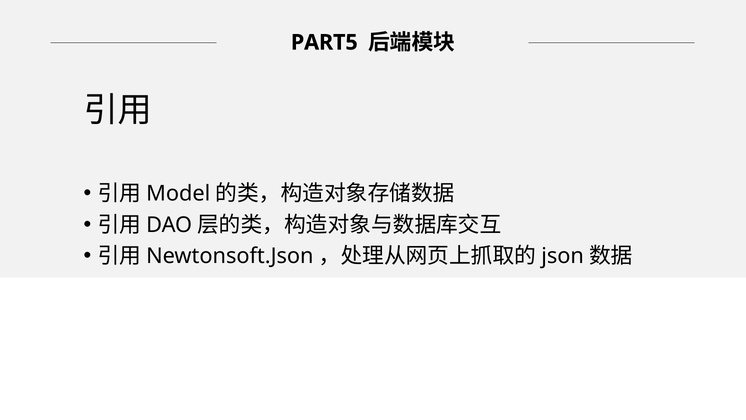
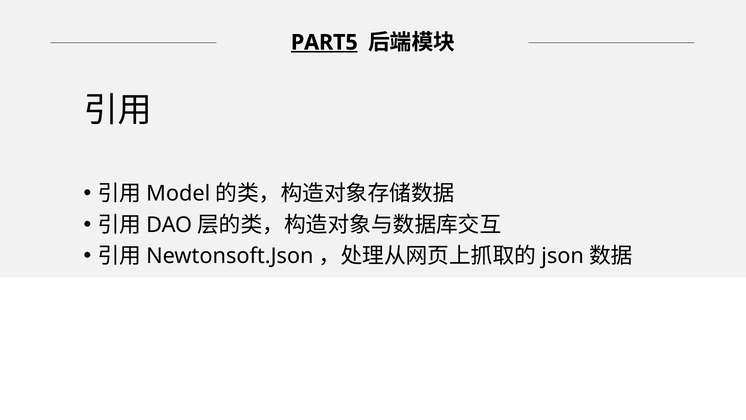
PART5 underline: none -> present
